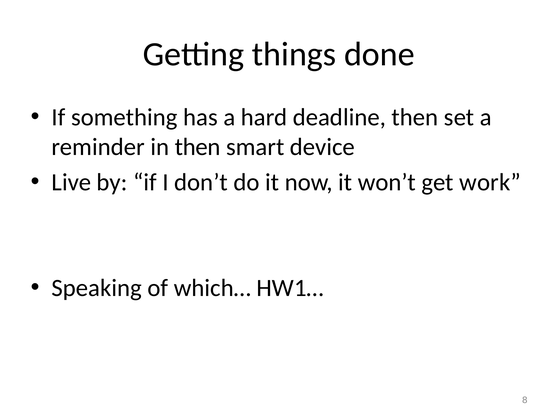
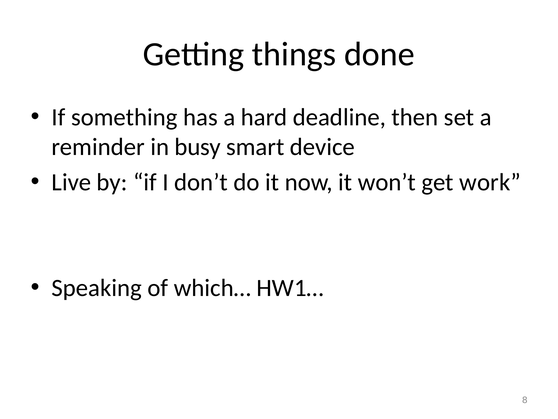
in then: then -> busy
